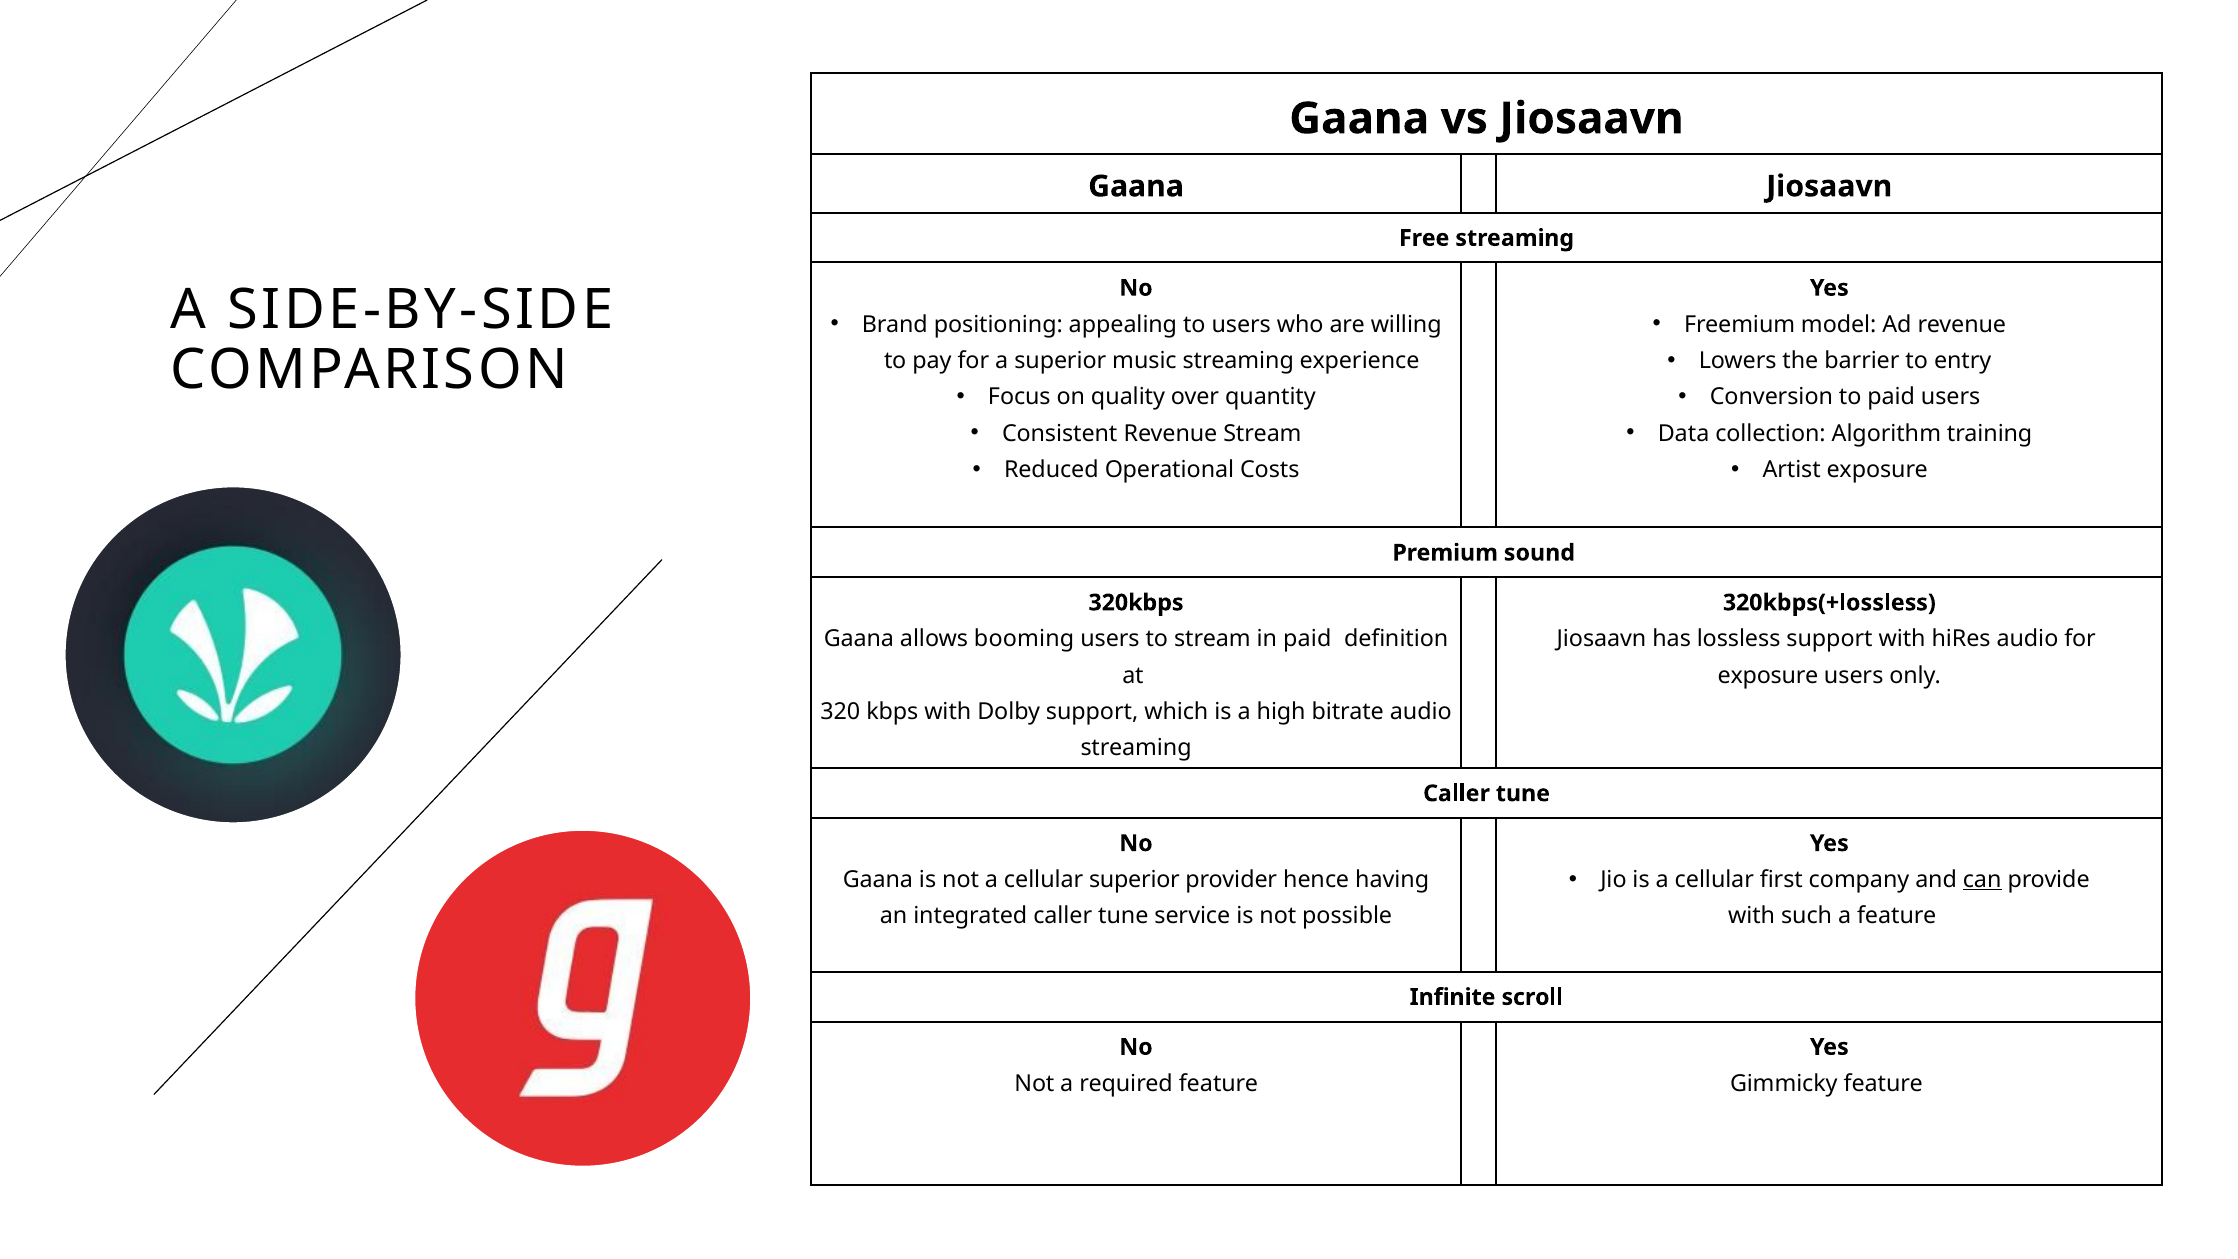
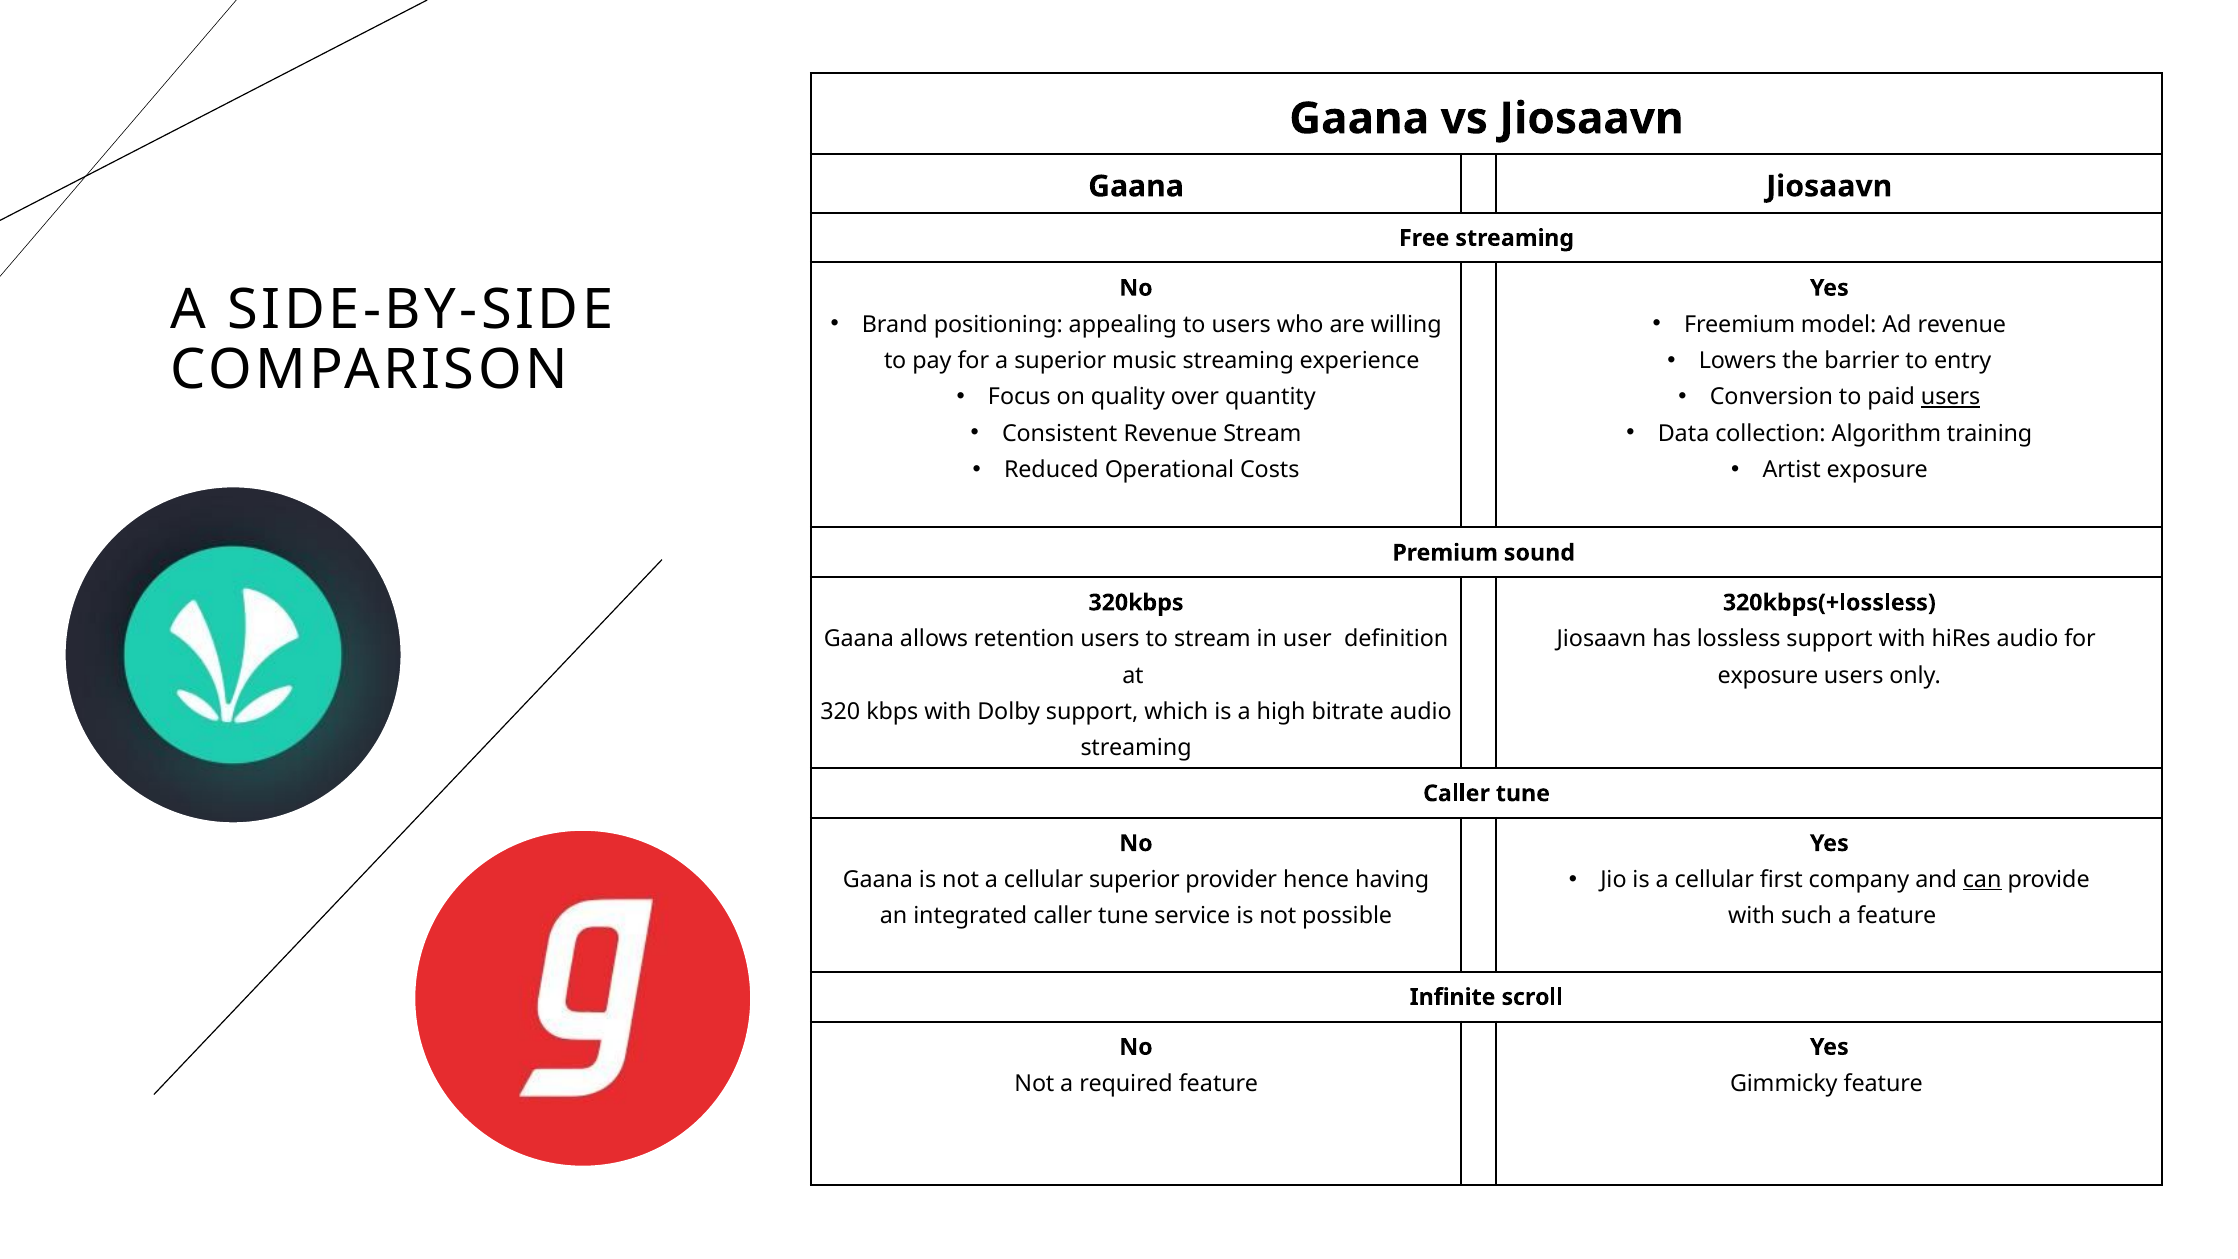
users at (1951, 397) underline: none -> present
booming: booming -> retention
in paid: paid -> user
